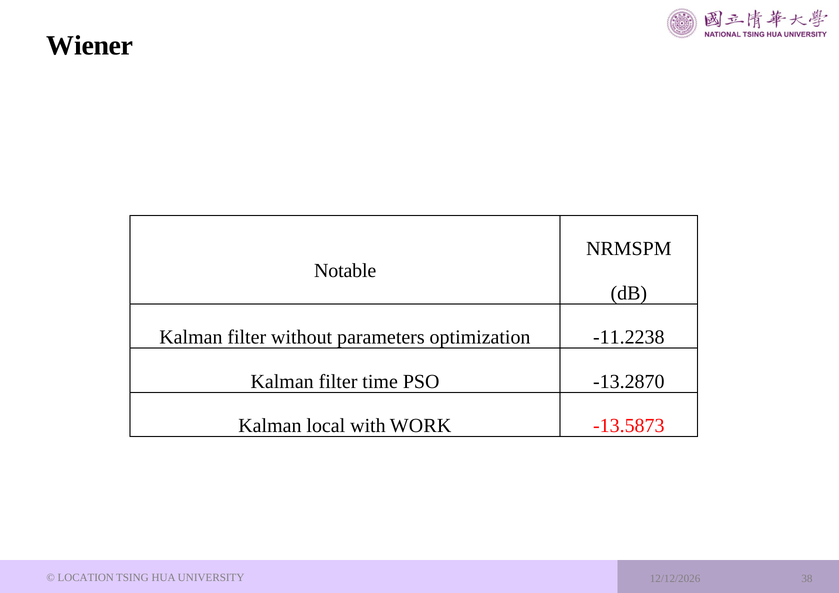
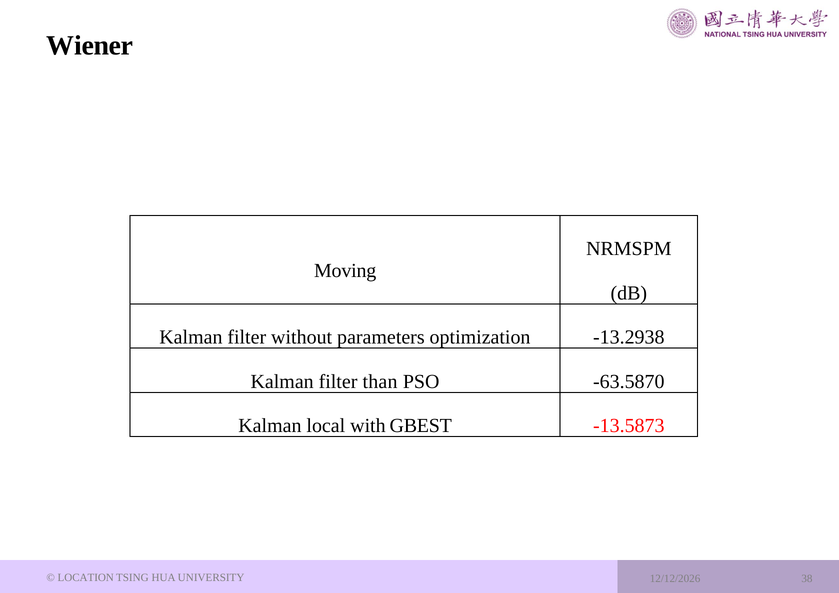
Notable: Notable -> Moving
-11.2238: -11.2238 -> -13.2938
time: time -> than
-13.2870: -13.2870 -> -63.5870
WORK: WORK -> GBEST
